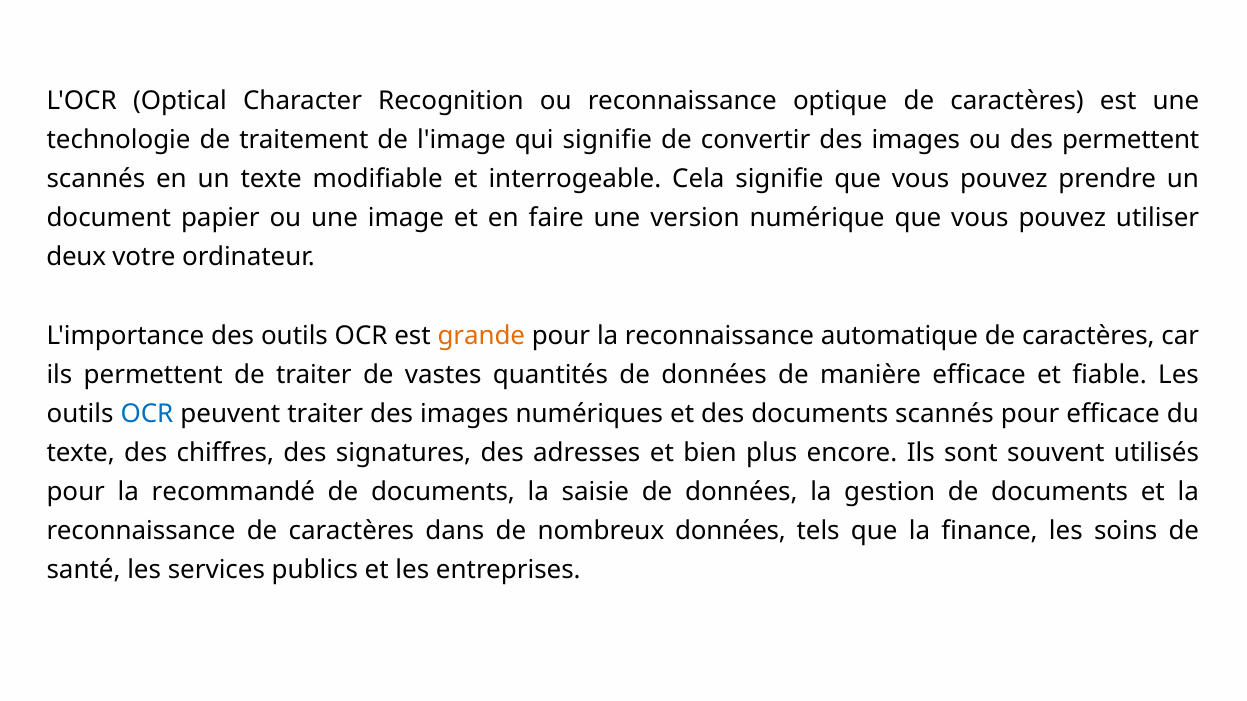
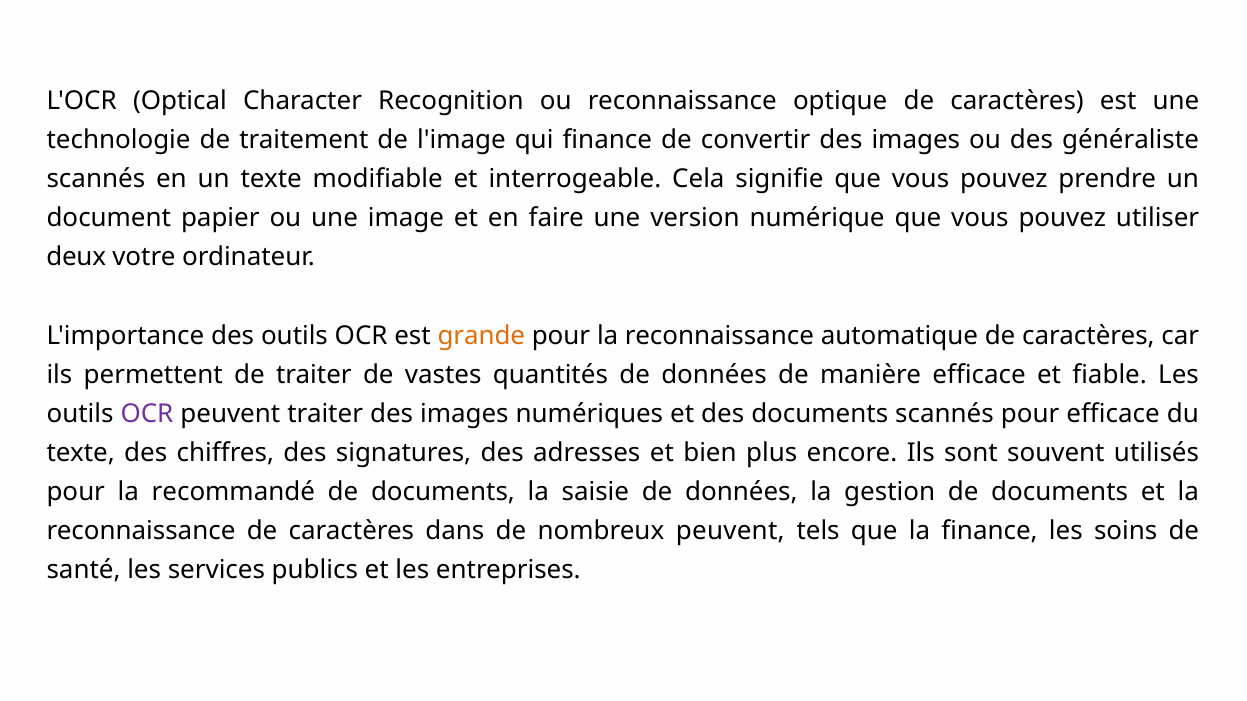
qui signifie: signifie -> finance
des permettent: permettent -> généraliste
OCR at (147, 414) colour: blue -> purple
nombreux données: données -> peuvent
